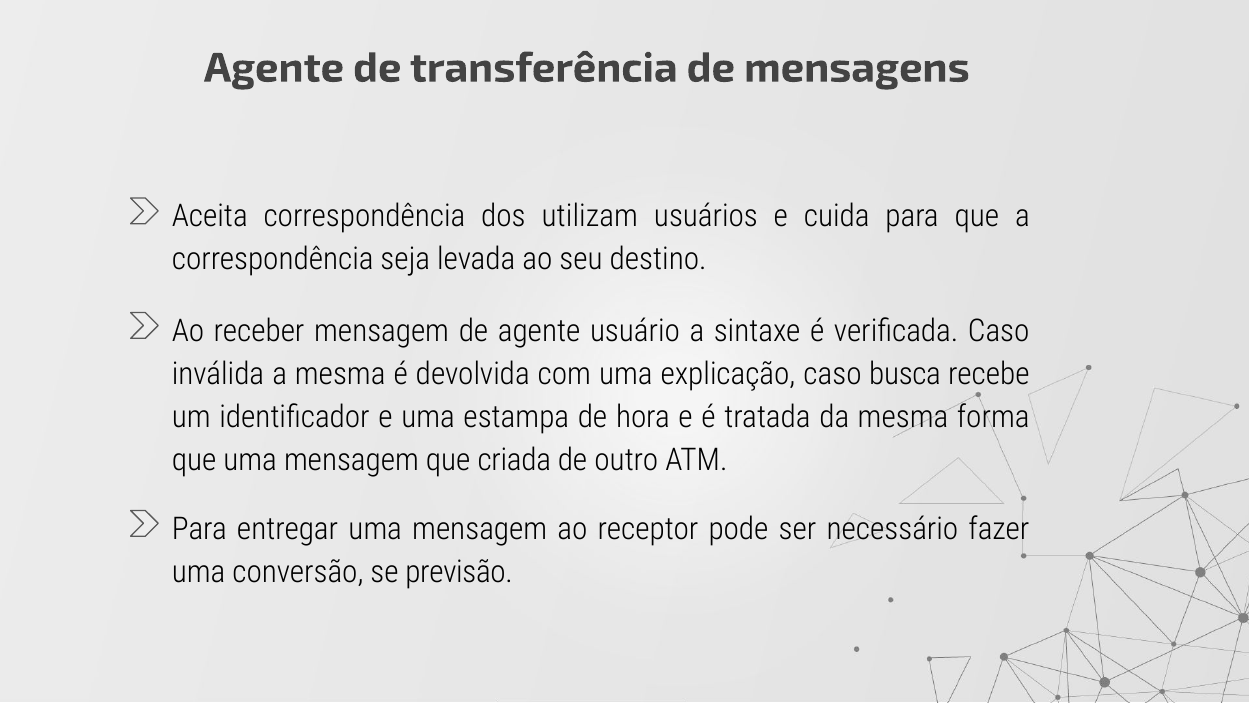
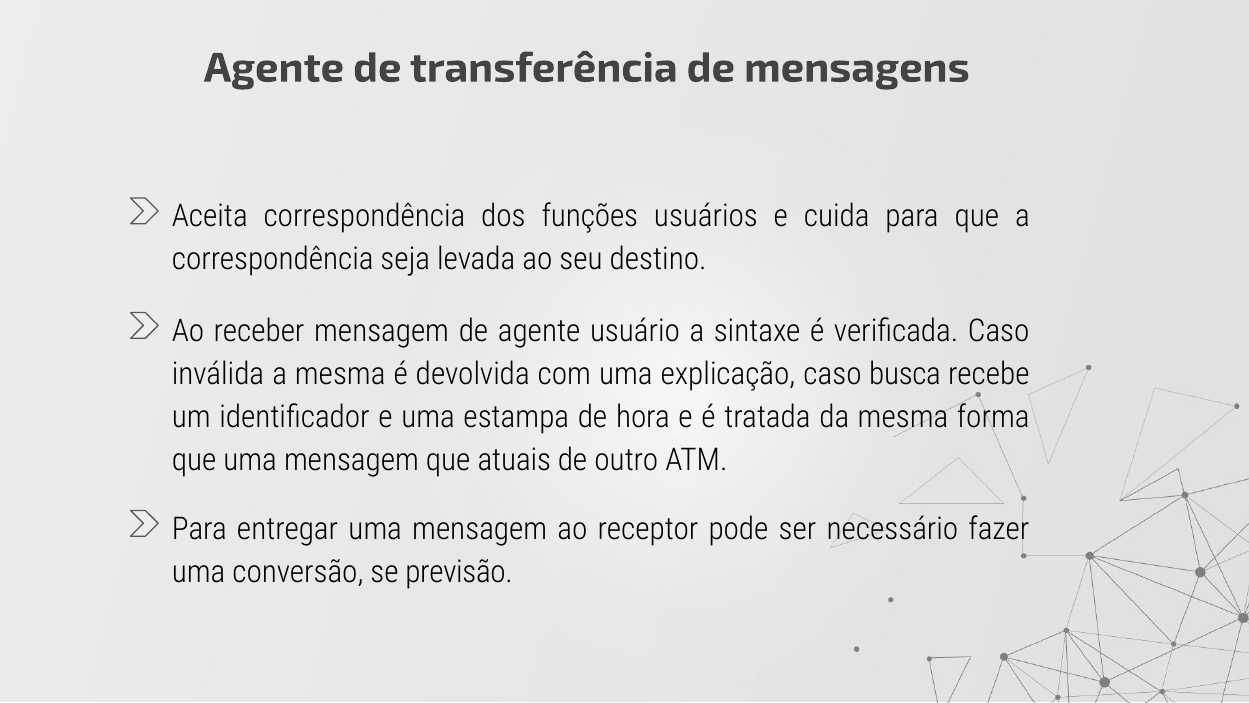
utilizam: utilizam -> funções
criada: criada -> atuais
